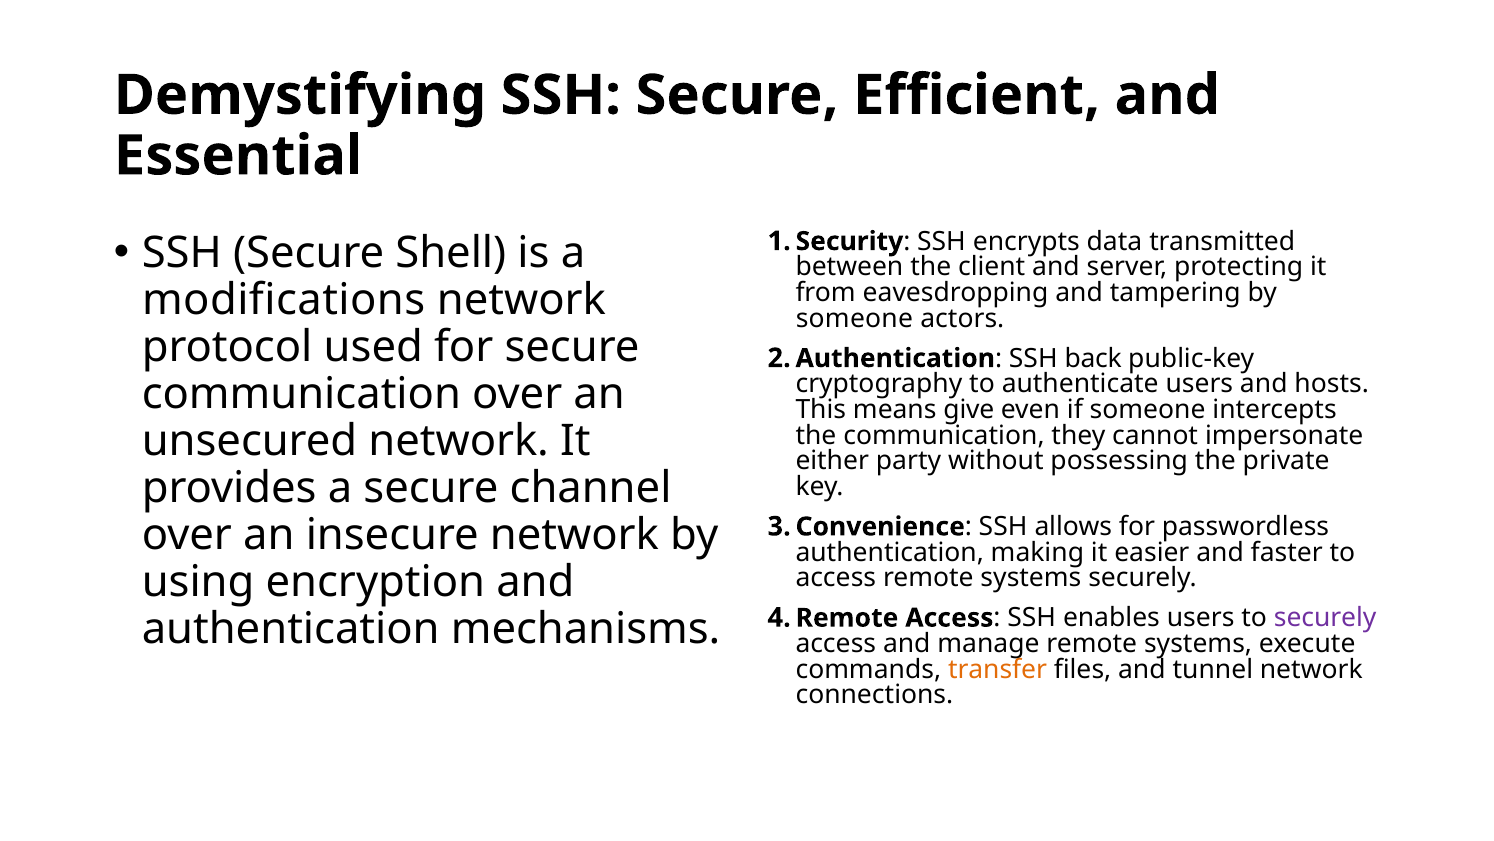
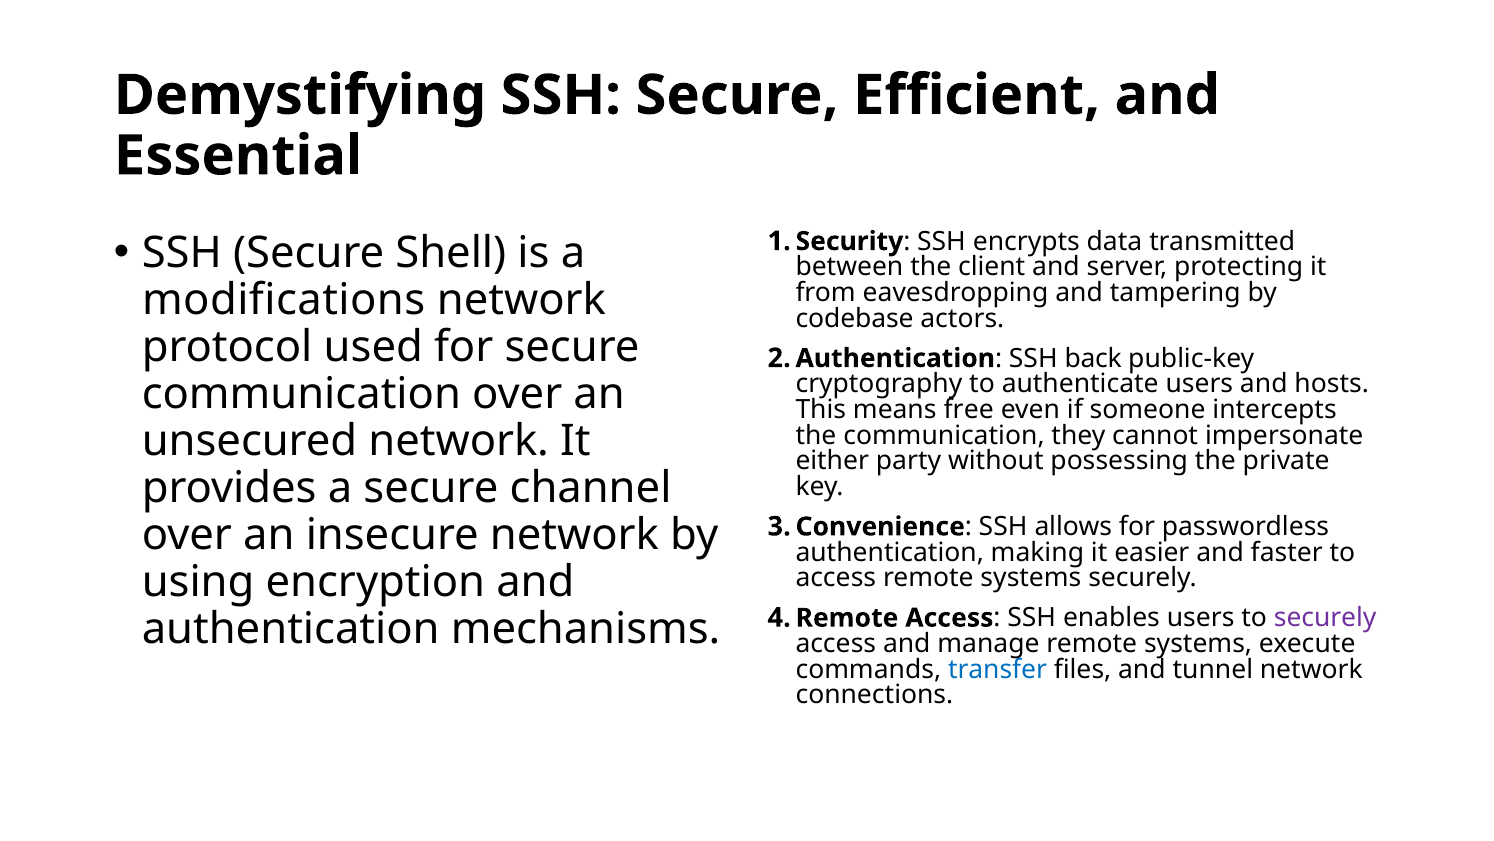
someone at (854, 318): someone -> codebase
give: give -> free
transfer colour: orange -> blue
